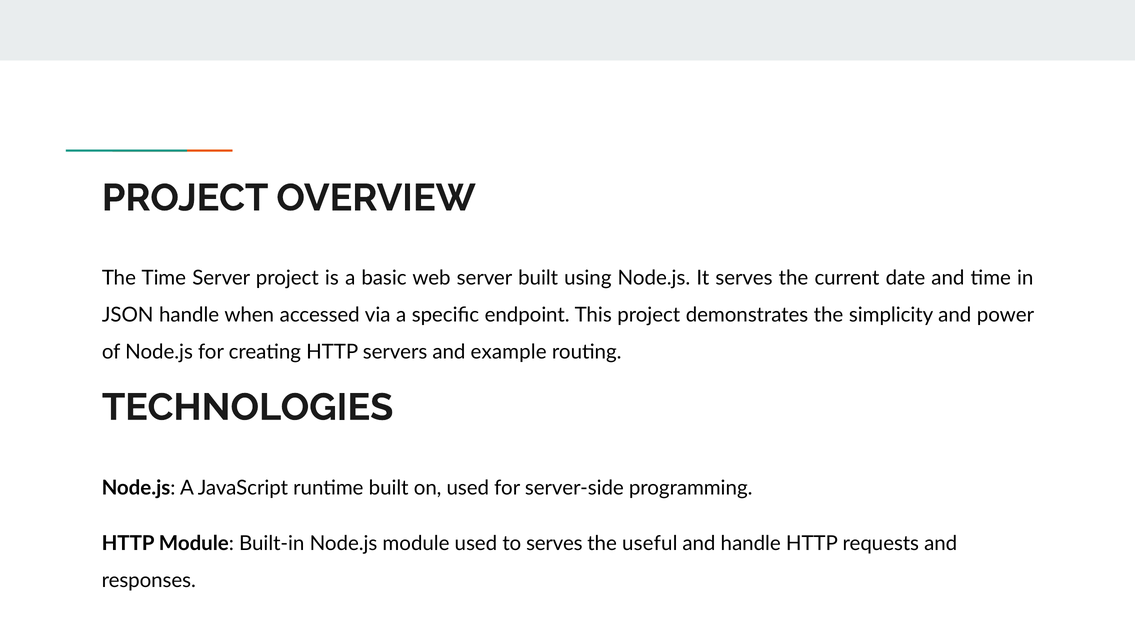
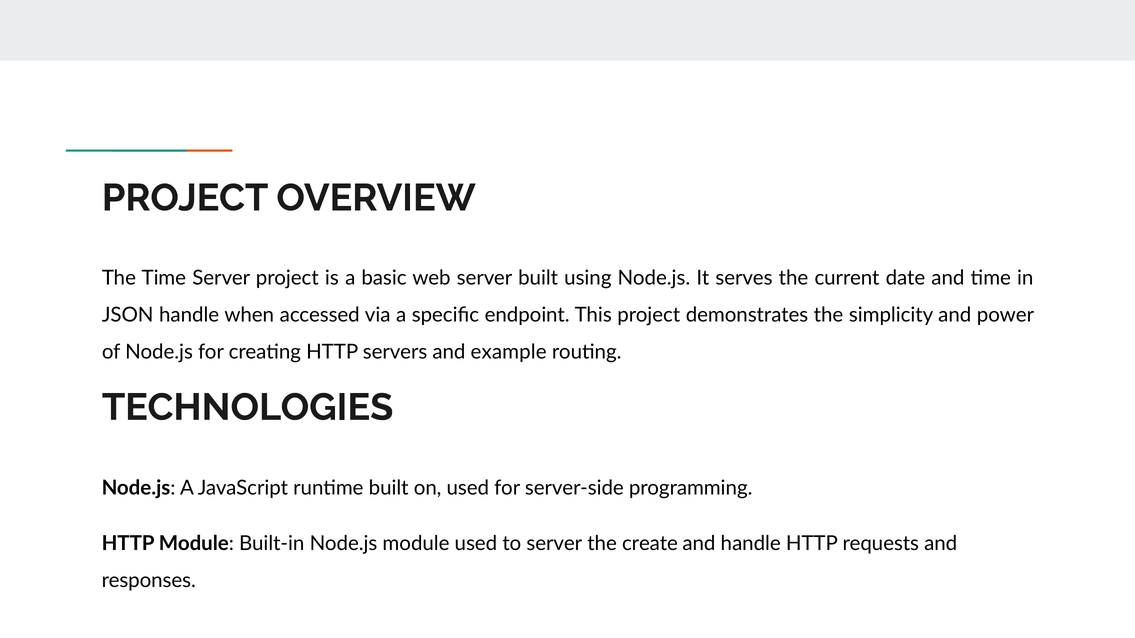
to serves: serves -> server
useful: useful -> create
